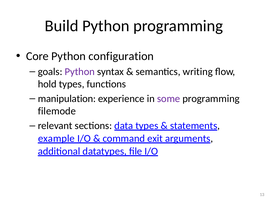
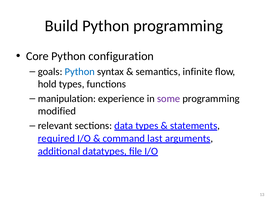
Python at (80, 72) colour: purple -> blue
writing: writing -> infinite
filemode: filemode -> modified
example: example -> required
exit: exit -> last
